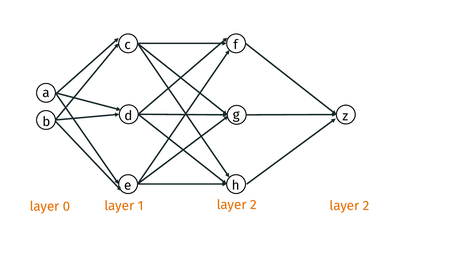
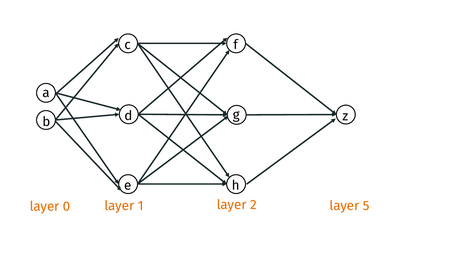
2 at (366, 206): 2 -> 5
